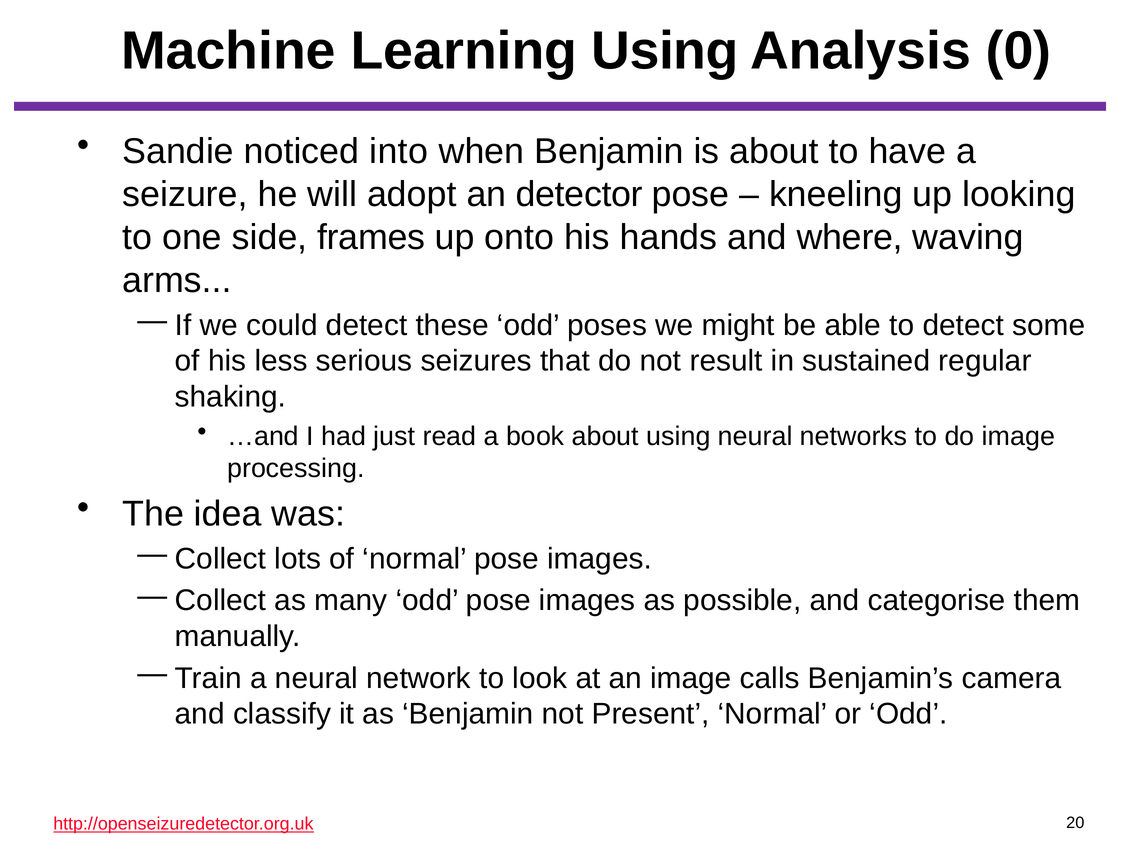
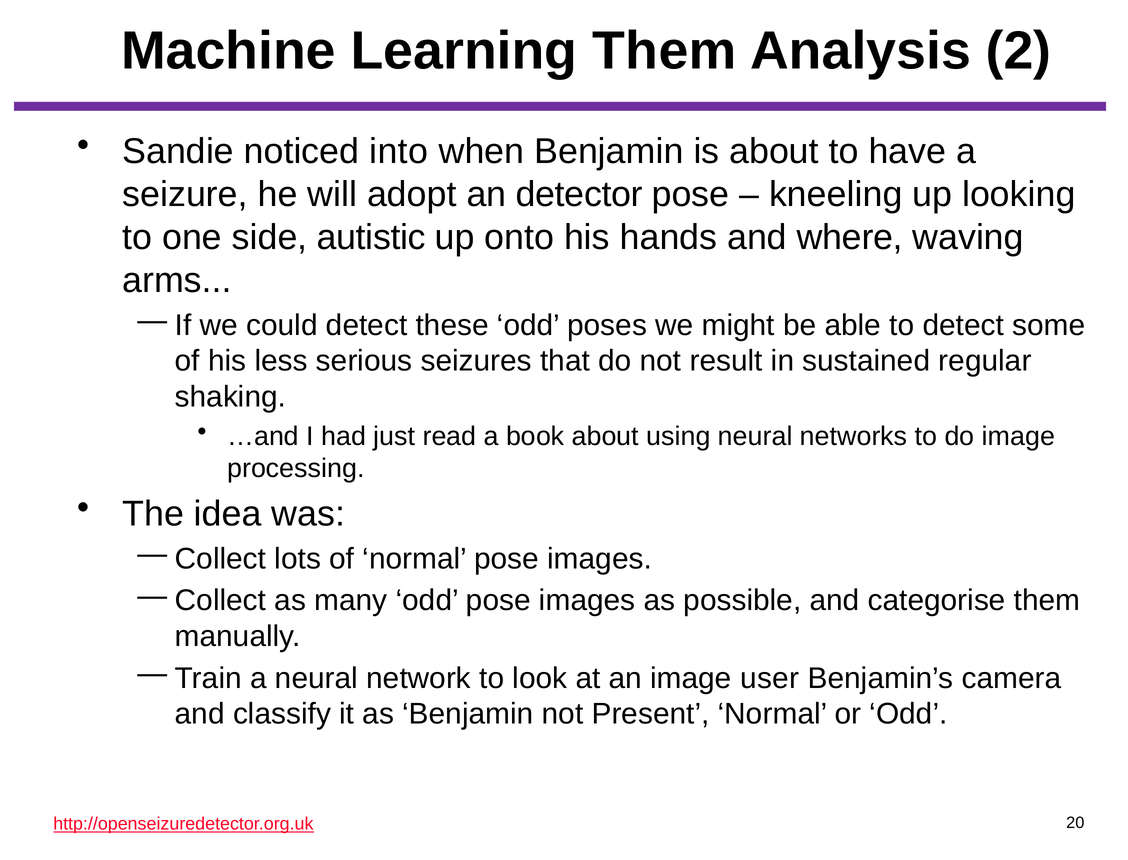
Learning Using: Using -> Them
0: 0 -> 2
frames: frames -> autistic
calls: calls -> user
